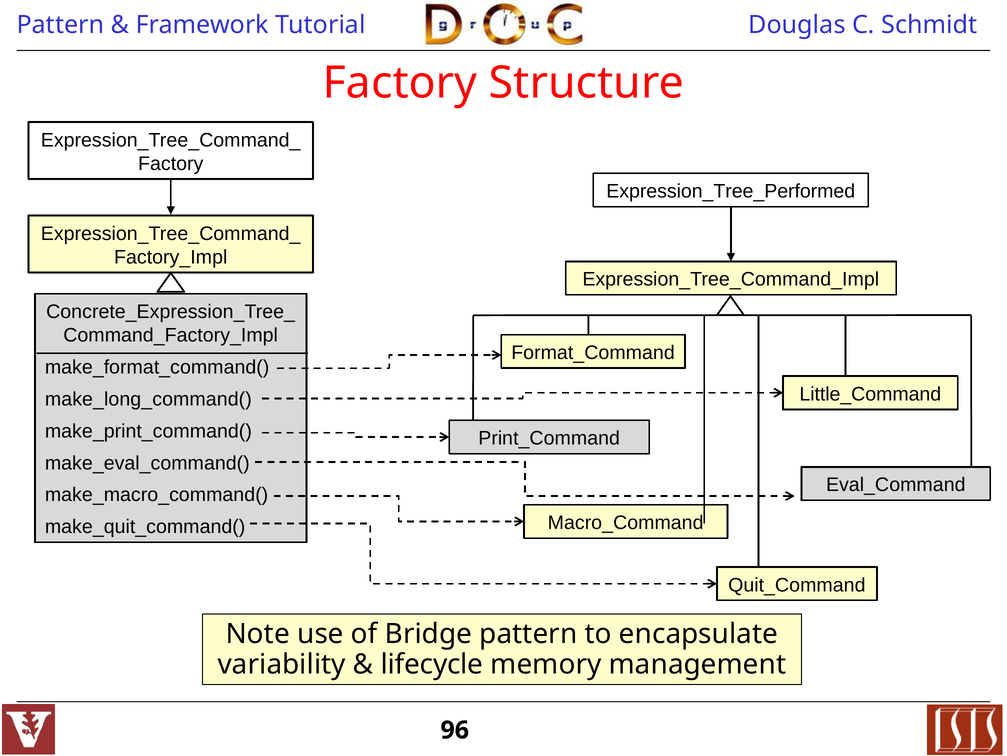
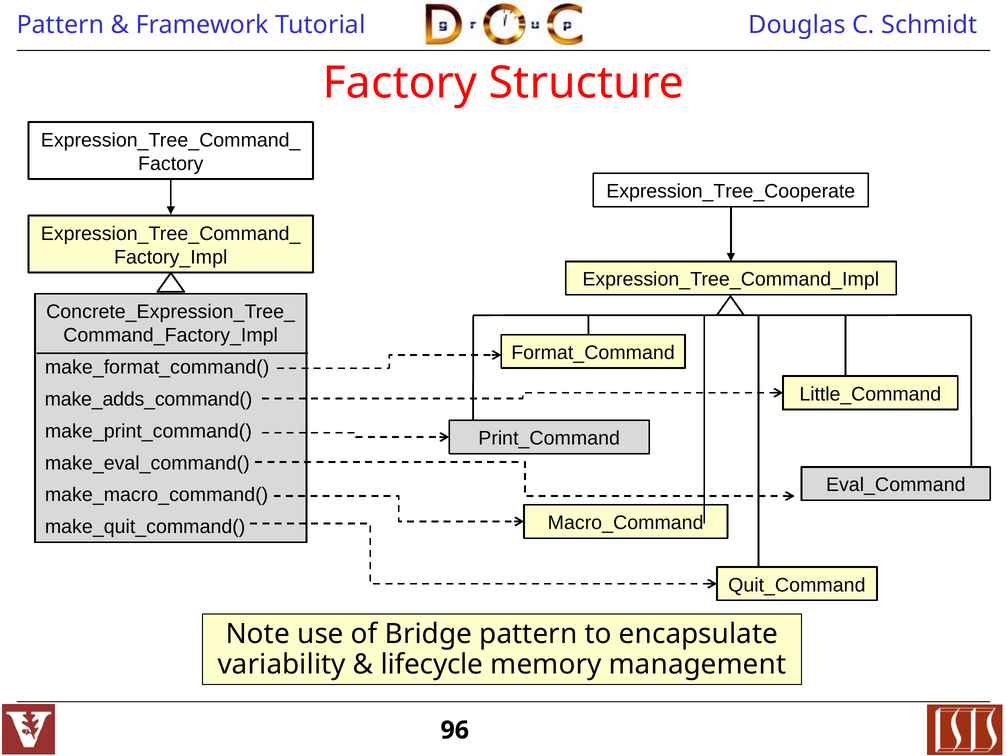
Expression_Tree_Performed: Expression_Tree_Performed -> Expression_Tree_Cooperate
make_long_command(: make_long_command( -> make_adds_command(
